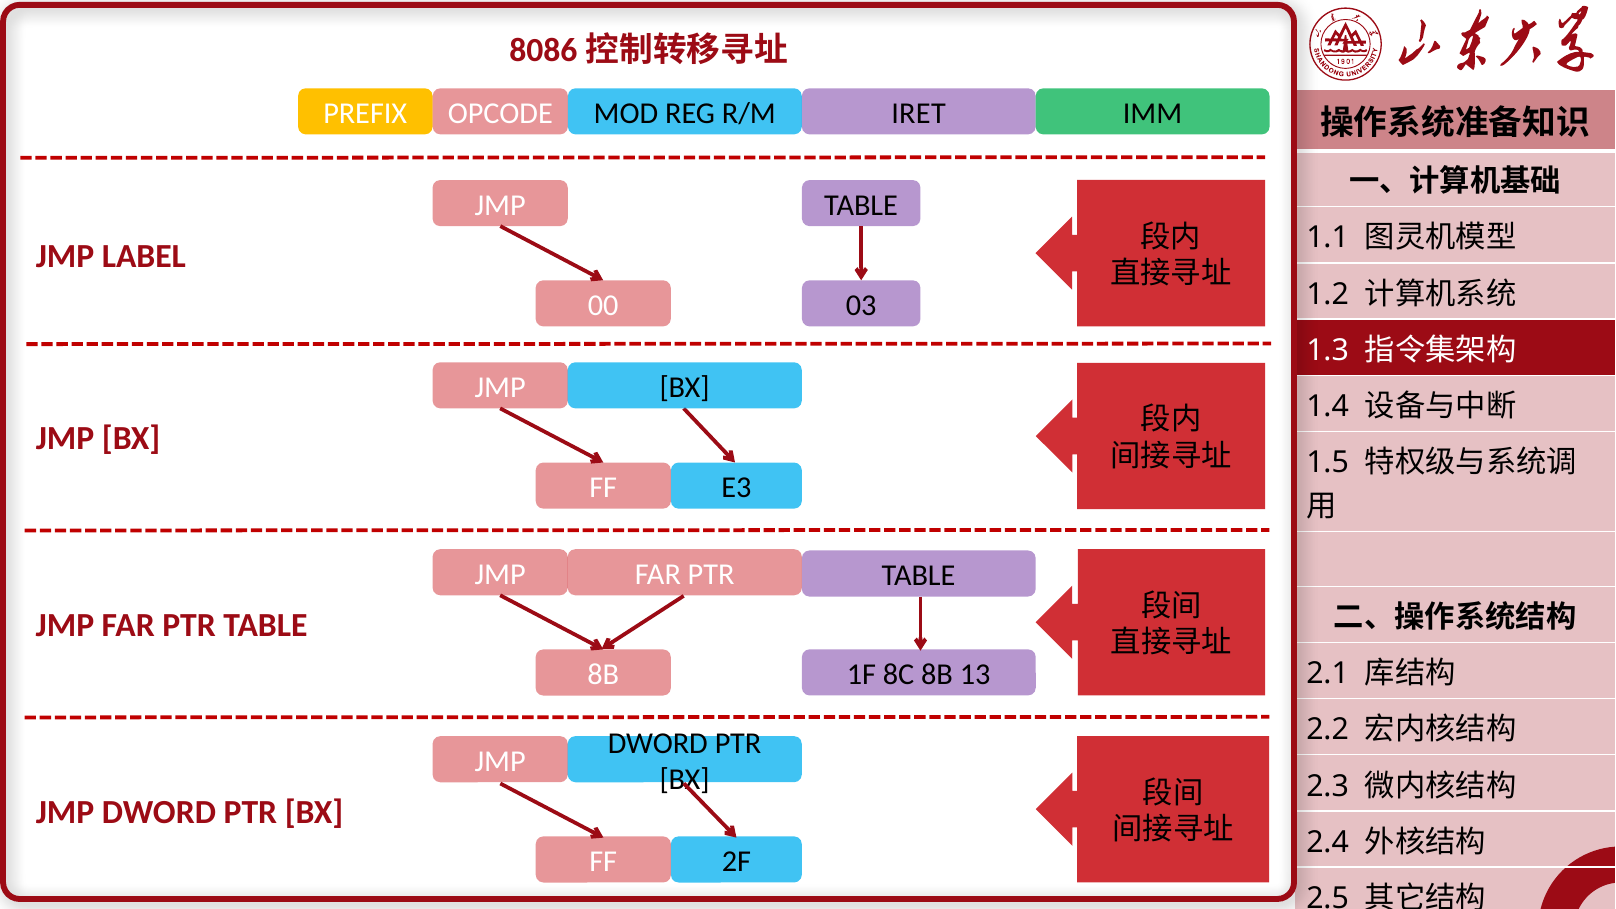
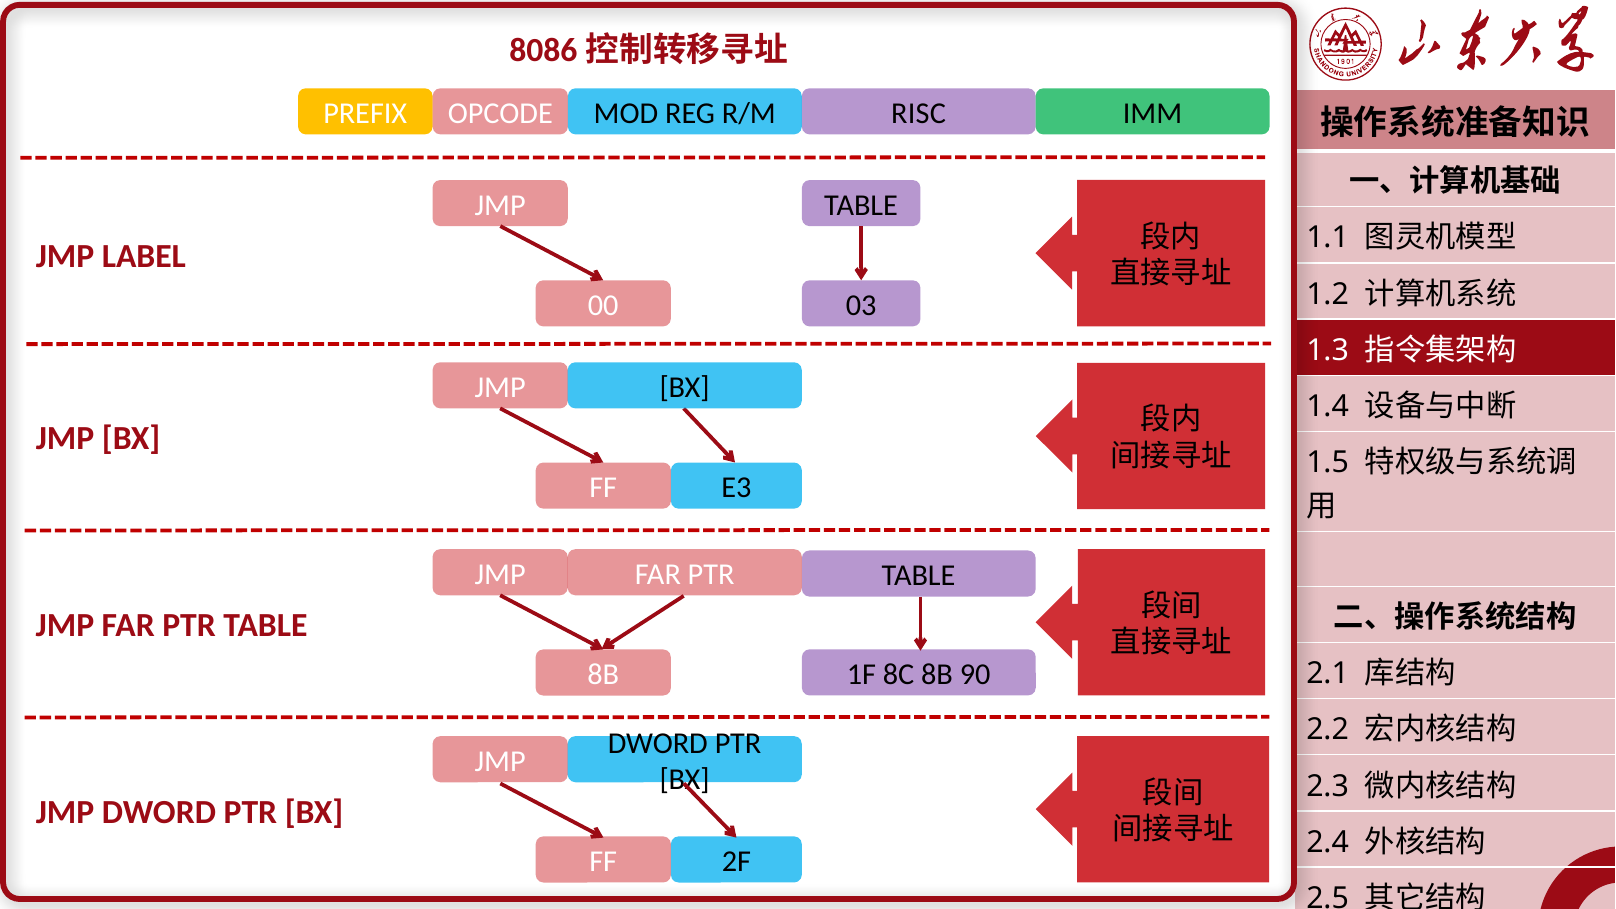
IRET: IRET -> RISC
13: 13 -> 90
